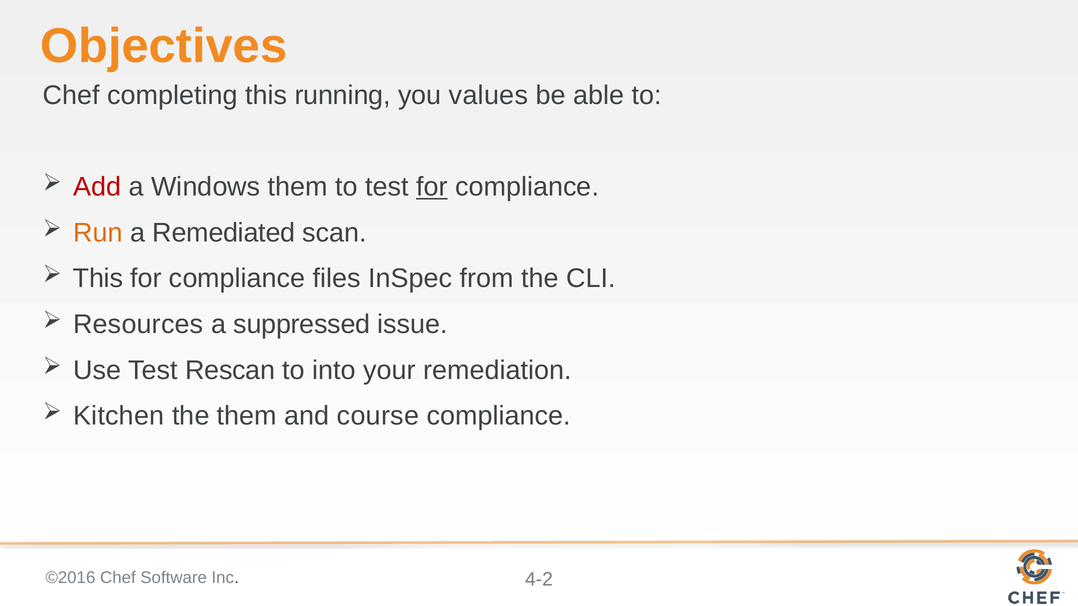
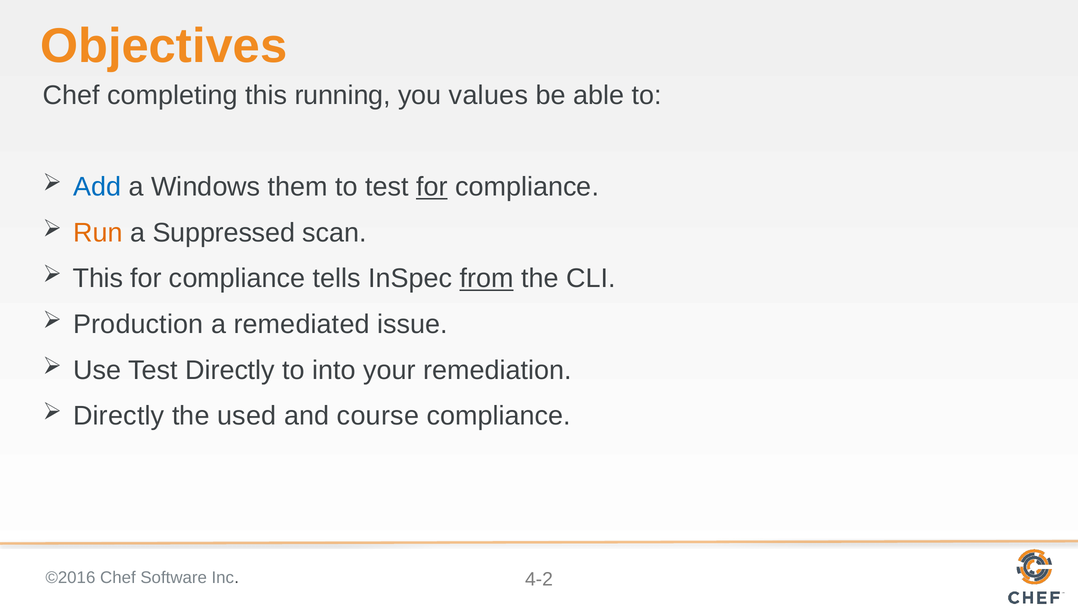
Add colour: red -> blue
Remediated: Remediated -> Suppressed
files: files -> tells
from underline: none -> present
Resources: Resources -> Production
suppressed: suppressed -> remediated
Test Rescan: Rescan -> Directly
Kitchen at (119, 416): Kitchen -> Directly
the them: them -> used
